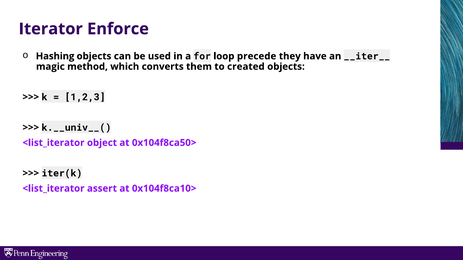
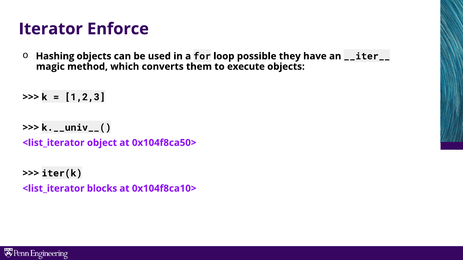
precede: precede -> possible
created: created -> execute
assert: assert -> blocks
